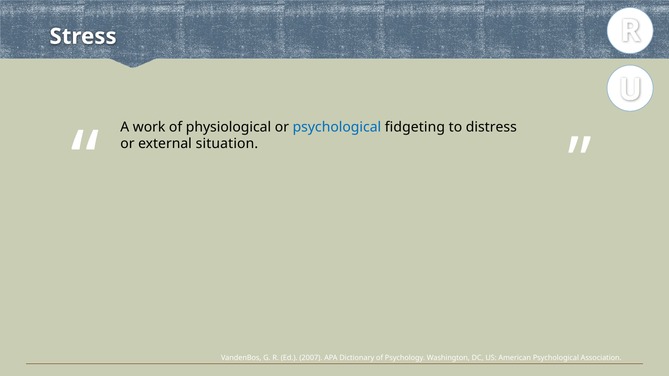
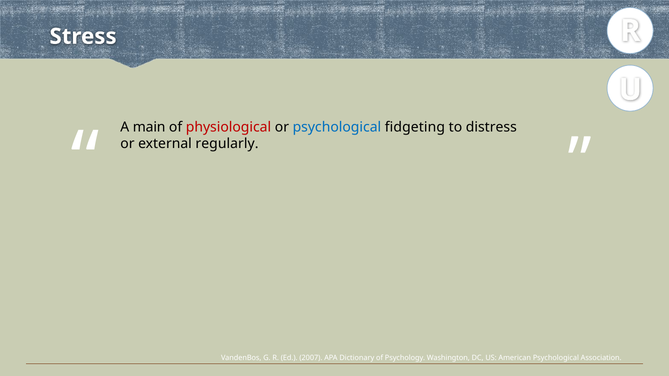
work: work -> main
physiological colour: black -> red
situation: situation -> regularly
